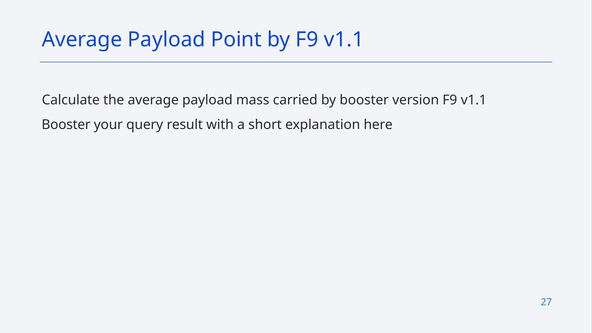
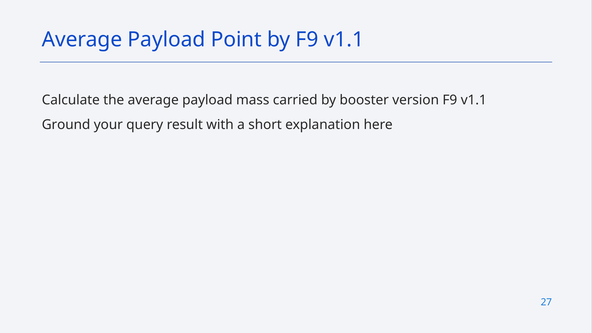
Booster at (66, 125): Booster -> Ground
